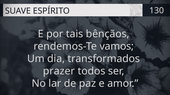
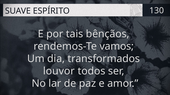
prazer: prazer -> louvor
